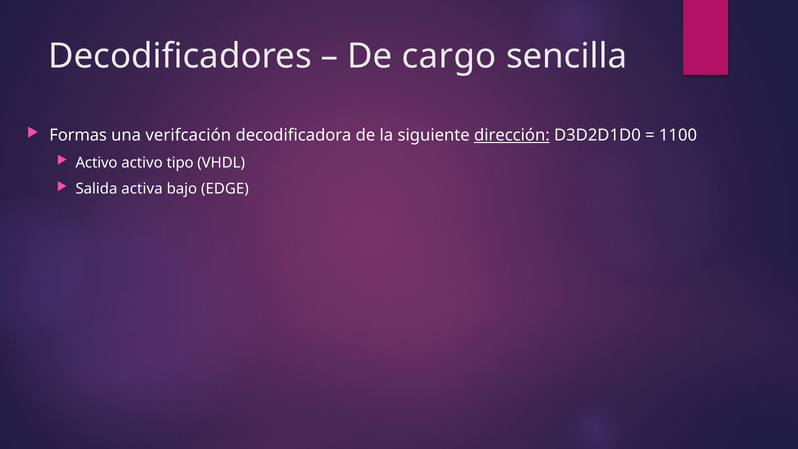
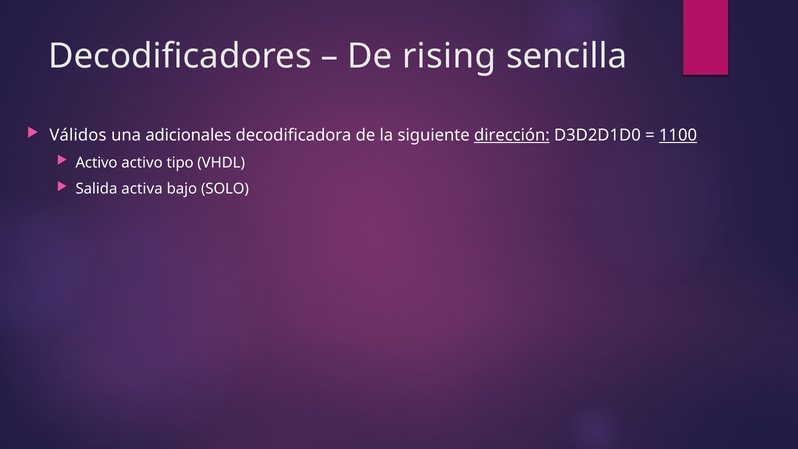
cargo: cargo -> rising
Formas: Formas -> Válidos
verifcación: verifcación -> adicionales
1100 underline: none -> present
EDGE: EDGE -> SOLO
